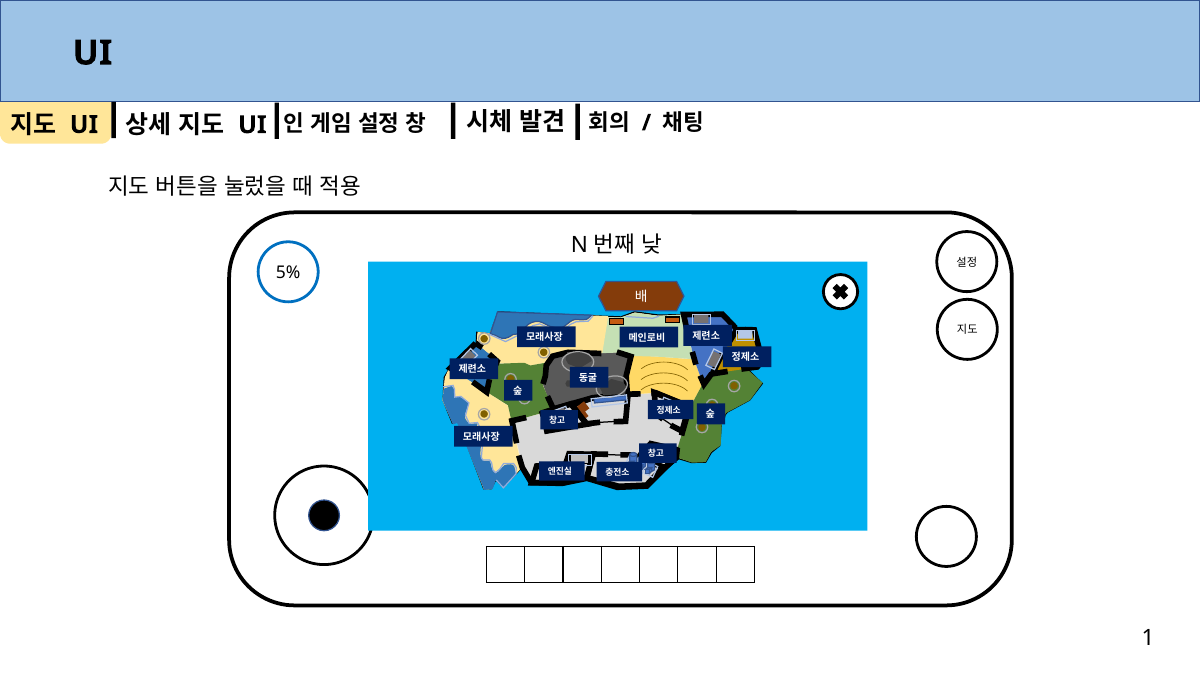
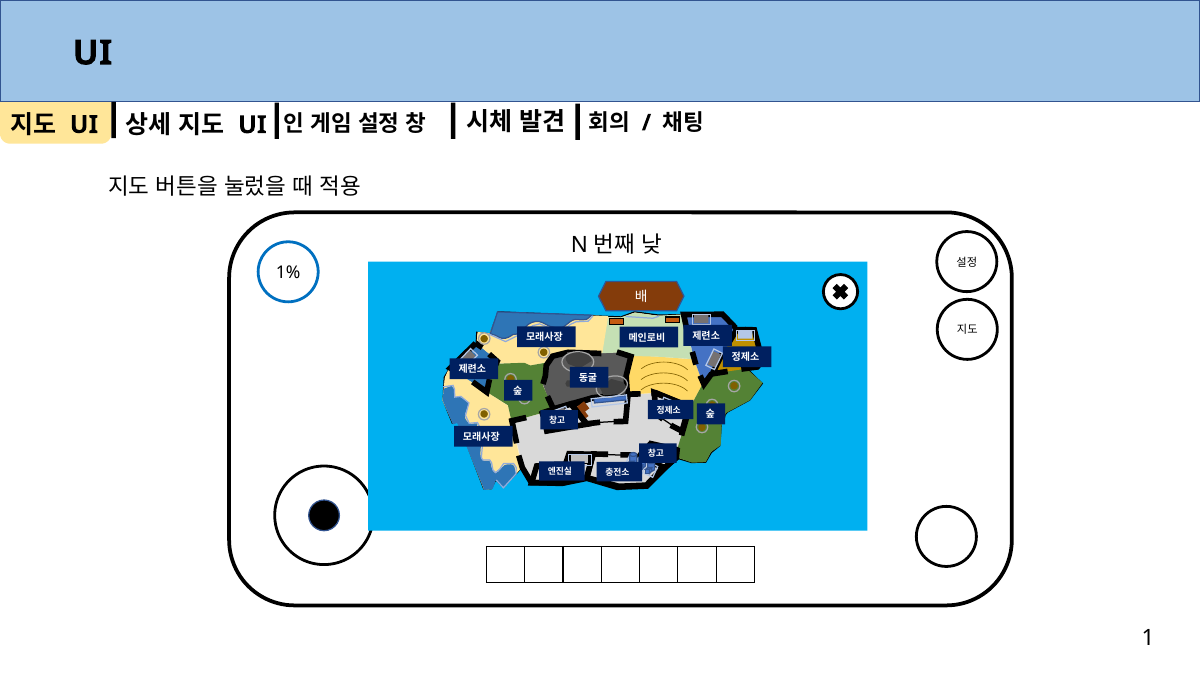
5%: 5% -> 1%
